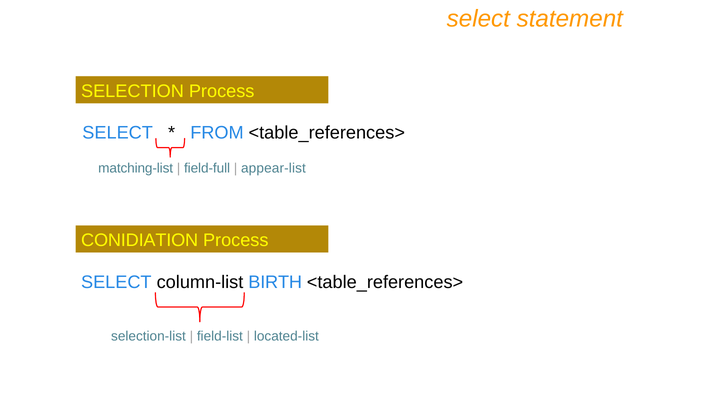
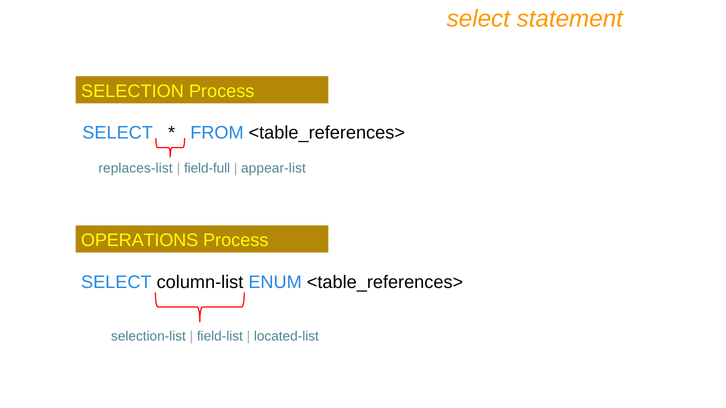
matching-list: matching-list -> replaces-list
CONIDIATION: CONIDIATION -> OPERATIONS
BIRTH: BIRTH -> ENUM
